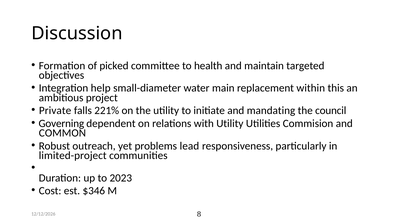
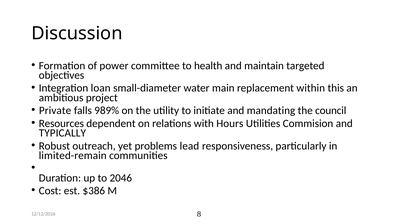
picked: picked -> power
help: help -> loan
221%: 221% -> 989%
Governing: Governing -> Resources
with Utility: Utility -> Hours
COMMON: COMMON -> TYPICALLY
limited-project: limited-project -> limited-remain
2023: 2023 -> 2046
$346: $346 -> $386
